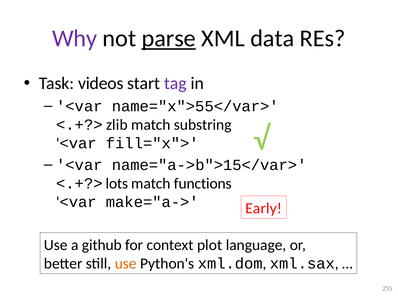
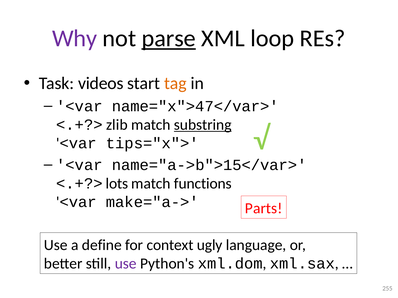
data: data -> loop
tag colour: purple -> orange
name="x">55</var>: name="x">55</var> -> name="x">47</var>
substring underline: none -> present
fill="x">: fill="x"> -> tips="x">
Early: Early -> Parts
github: github -> define
plot: plot -> ugly
use at (126, 264) colour: orange -> purple
